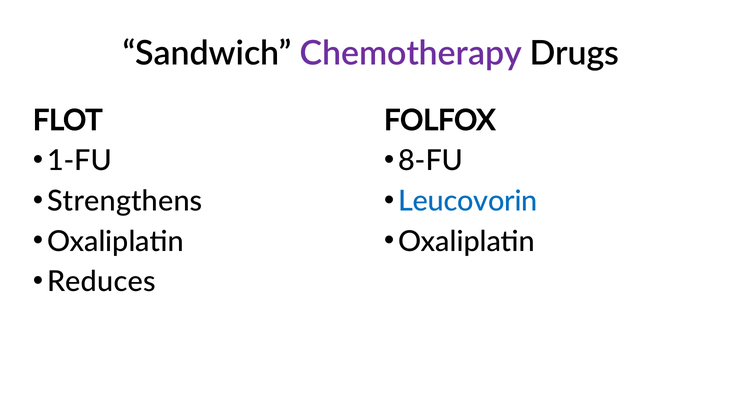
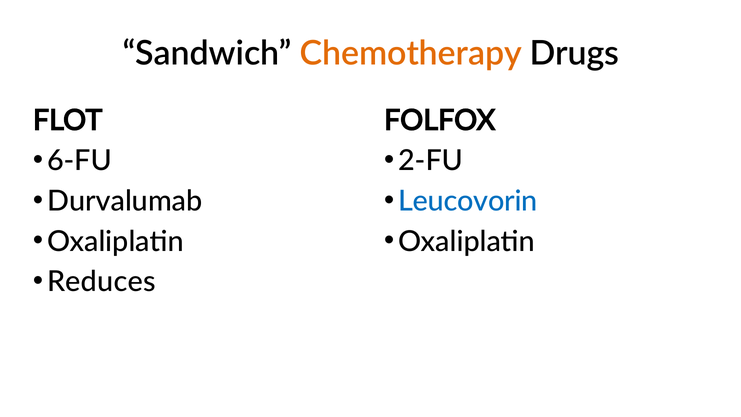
Chemotherapy colour: purple -> orange
1-FU: 1-FU -> 6-FU
8-FU: 8-FU -> 2-FU
Strengthens: Strengthens -> Durvalumab
